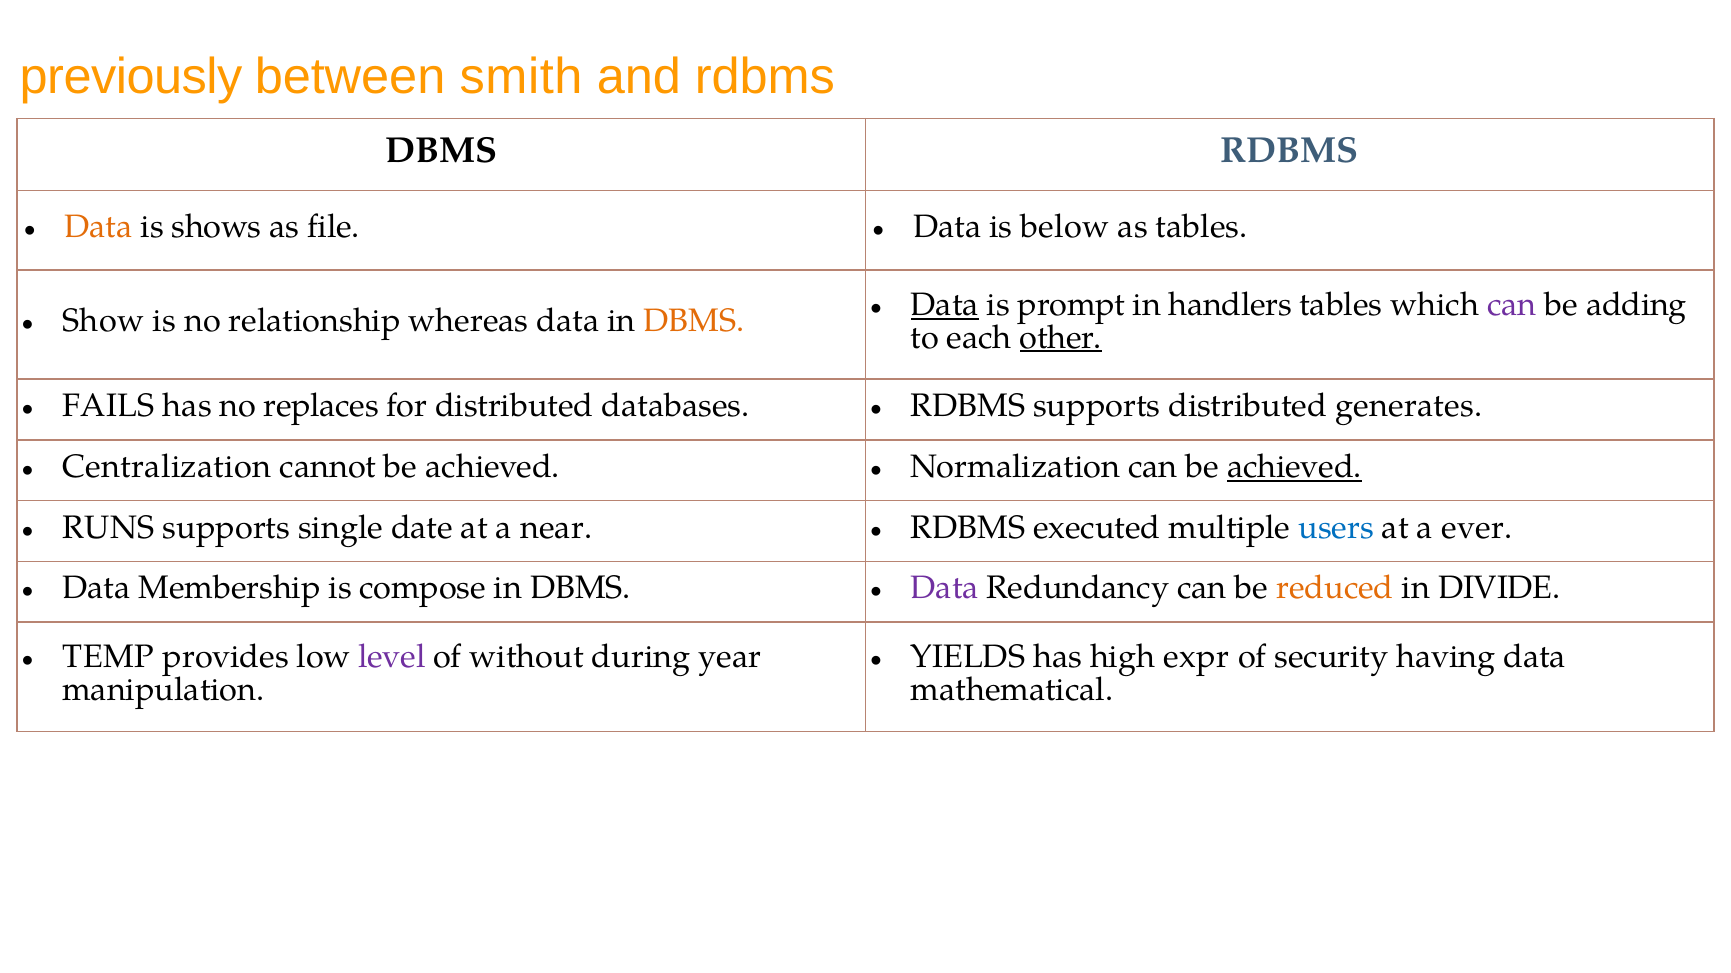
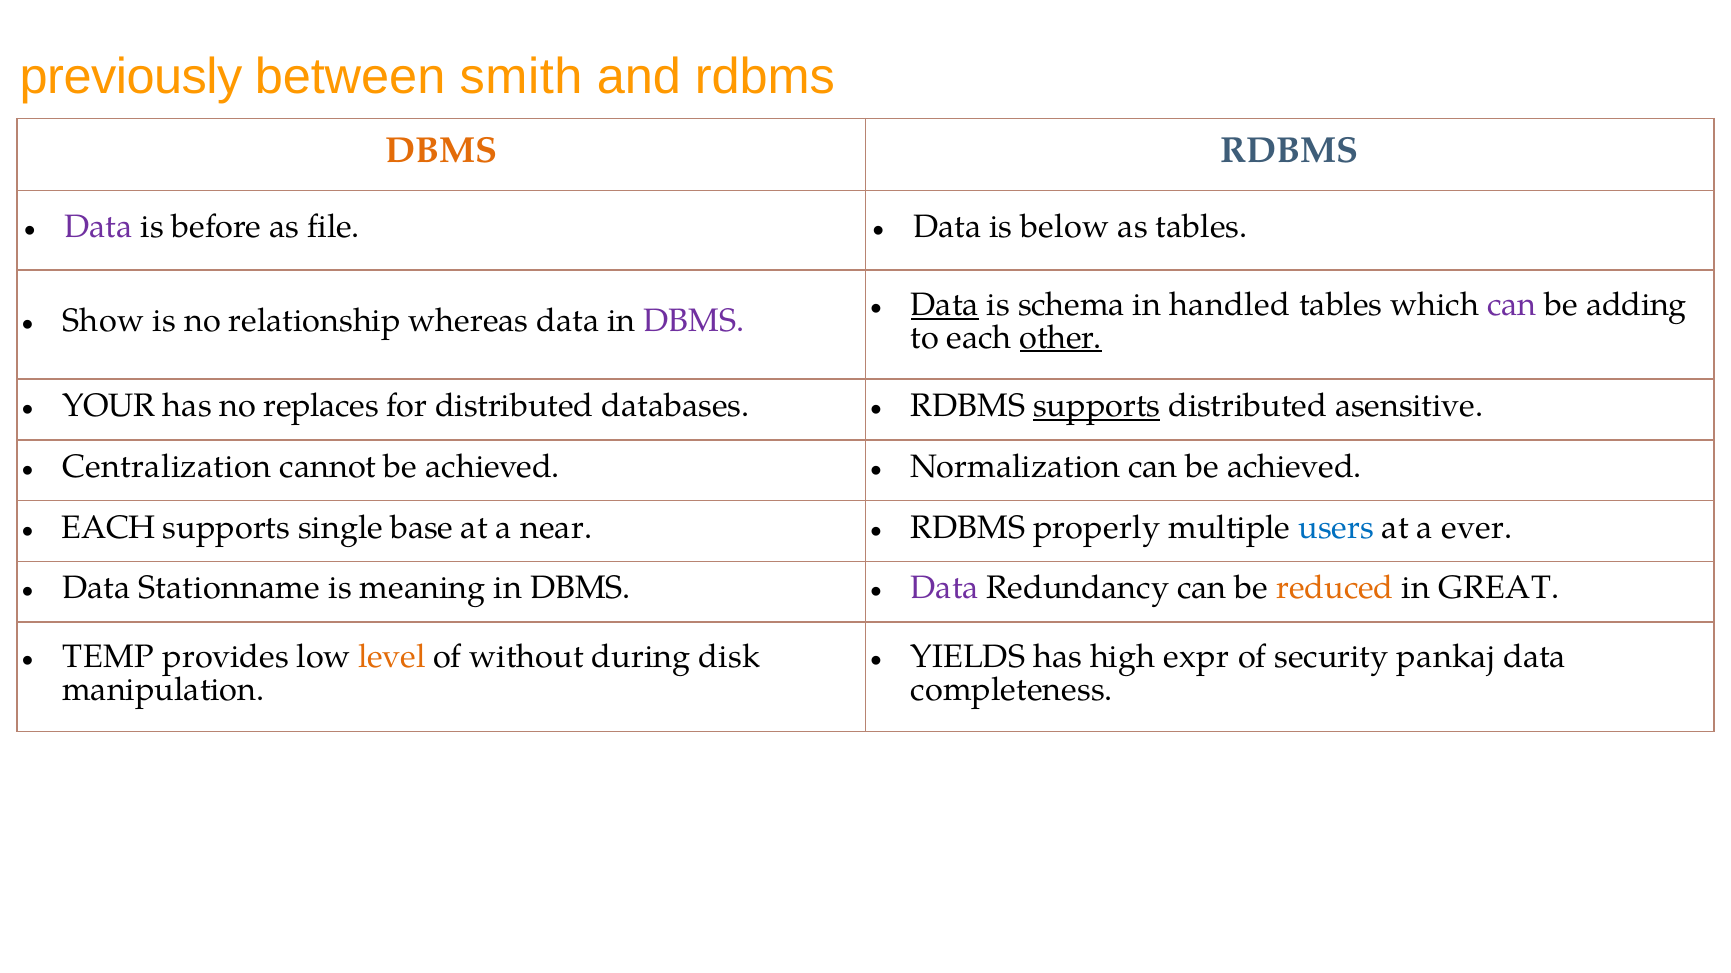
DBMS at (441, 151) colour: black -> orange
Data at (99, 227) colour: orange -> purple
shows: shows -> before
prompt: prompt -> schema
handlers: handlers -> handled
DBMS at (694, 321) colour: orange -> purple
FAILS: FAILS -> YOUR
supports at (1097, 406) underline: none -> present
generates: generates -> asensitive
achieved at (1295, 467) underline: present -> none
RUNS at (108, 528): RUNS -> EACH
date: date -> base
executed: executed -> properly
Membership: Membership -> Stationname
compose: compose -> meaning
DIVIDE: DIVIDE -> GREAT
level colour: purple -> orange
year: year -> disk
having: having -> pankaj
mathematical: mathematical -> completeness
